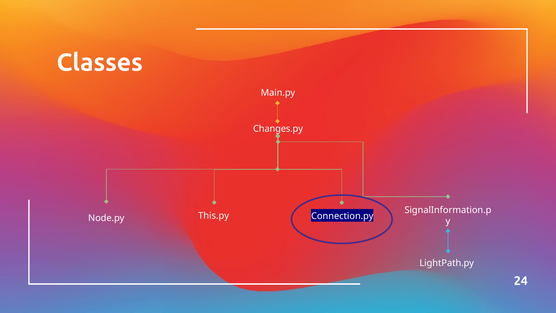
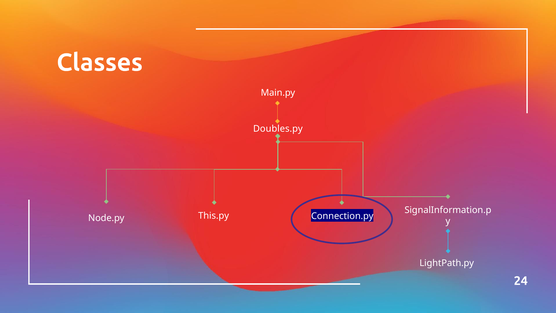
Changes.py: Changes.py -> Doubles.py
